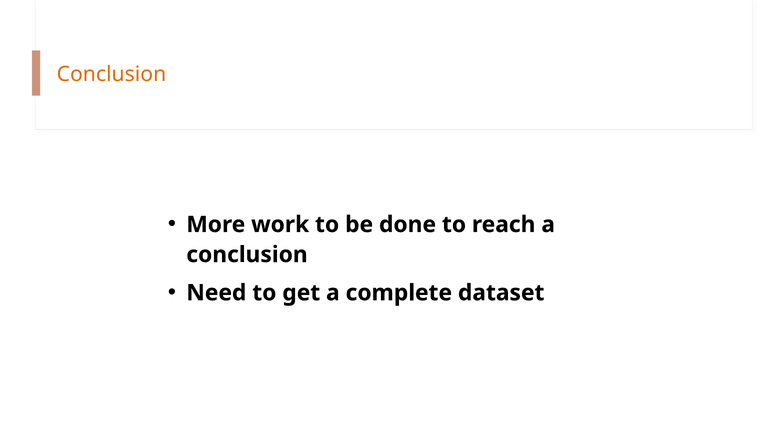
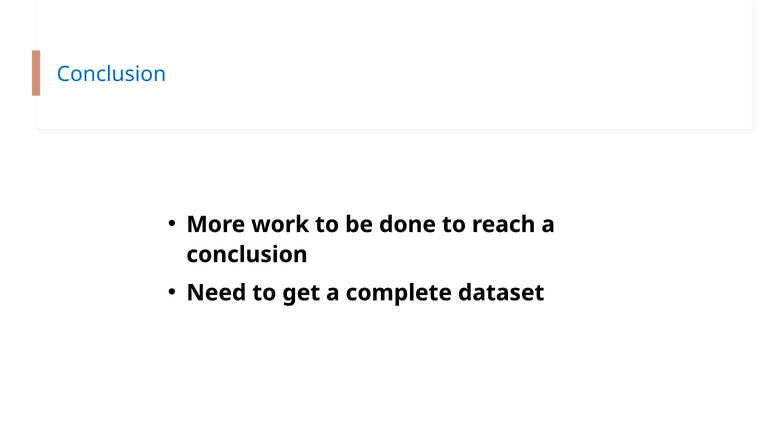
Conclusion at (111, 74) colour: orange -> blue
